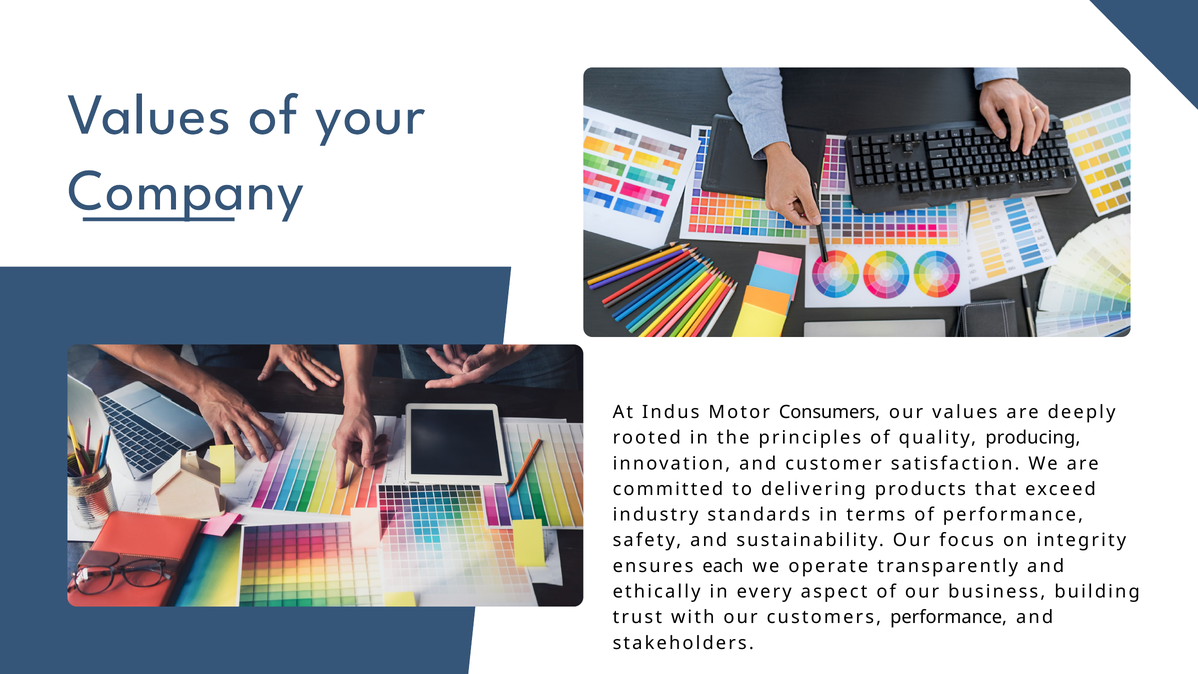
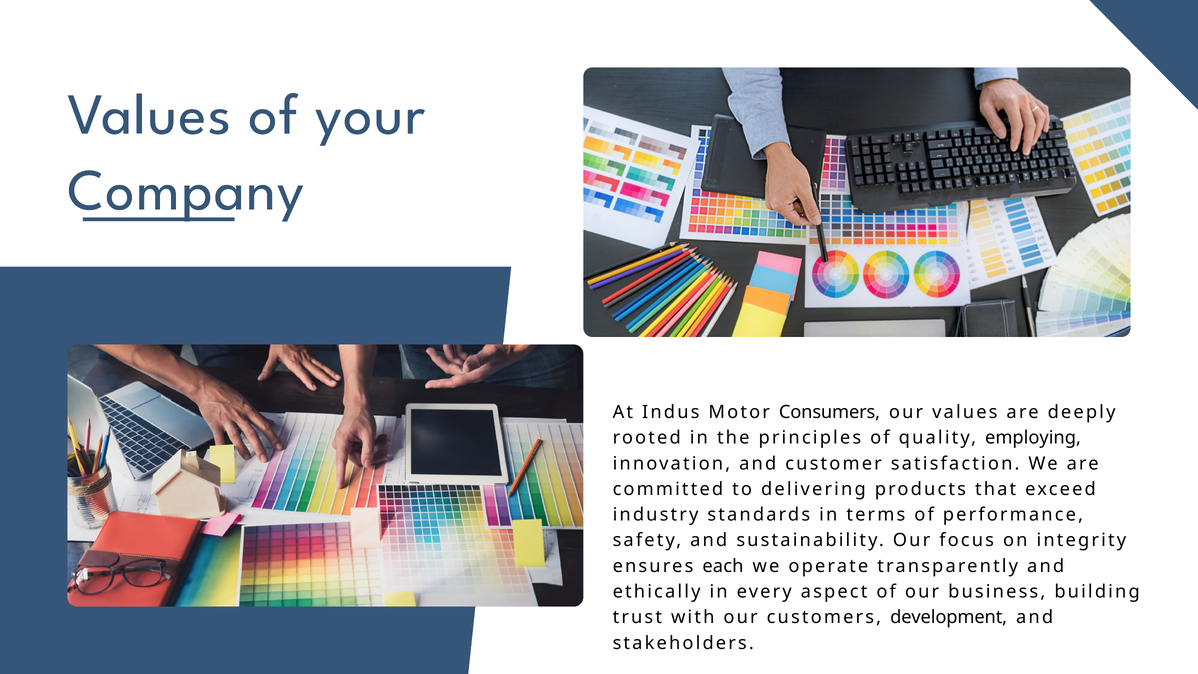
producing: producing -> employing
customers performance: performance -> development
